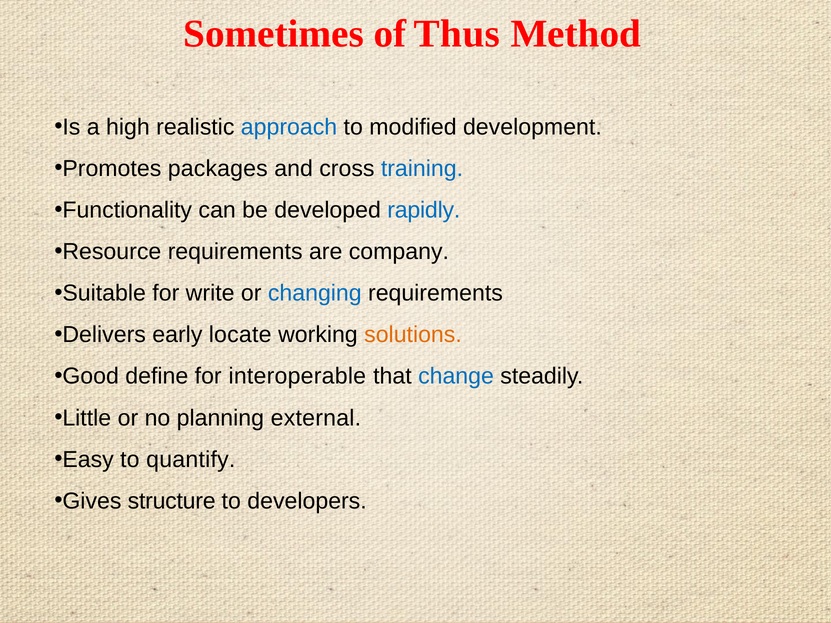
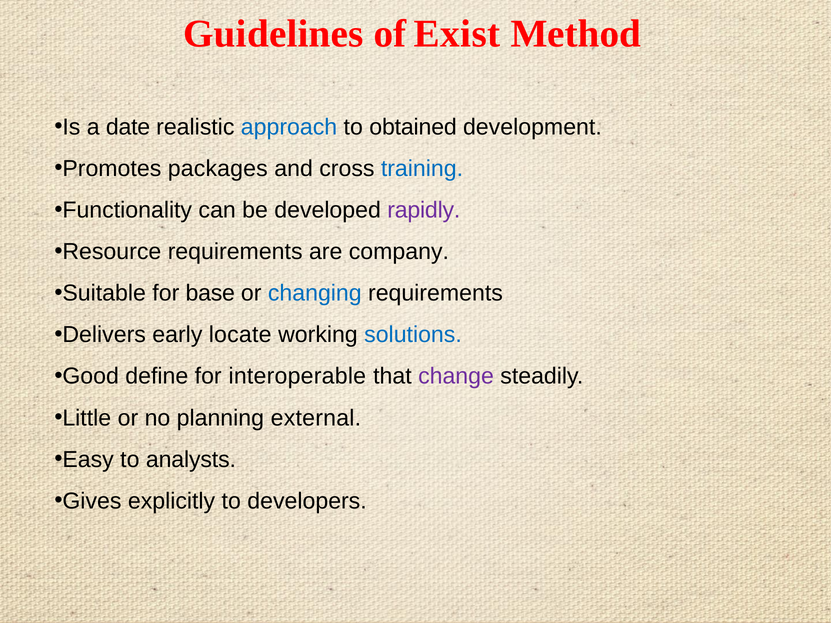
Sometimes: Sometimes -> Guidelines
Thus: Thus -> Exist
high: high -> date
modified: modified -> obtained
rapidly colour: blue -> purple
write: write -> base
solutions colour: orange -> blue
change colour: blue -> purple
quantify: quantify -> analysts
structure: structure -> explicitly
